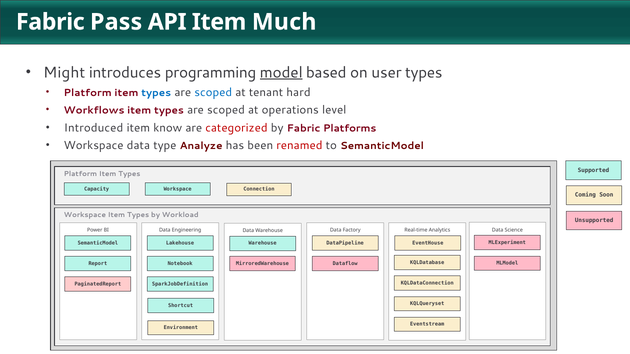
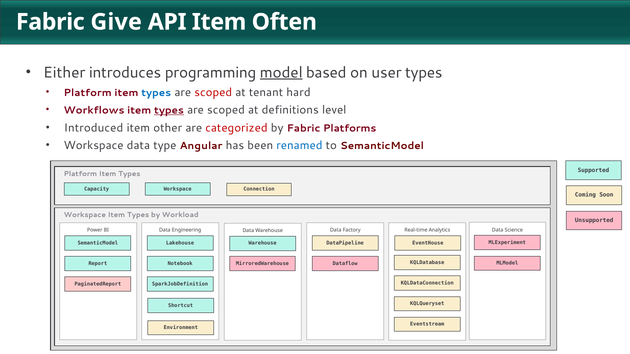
Pass: Pass -> Give
Much: Much -> Often
Might: Might -> Either
scoped at (213, 92) colour: blue -> red
types at (169, 111) underline: none -> present
operations: operations -> definitions
know: know -> other
Analyze: Analyze -> Angular
renamed colour: red -> blue
